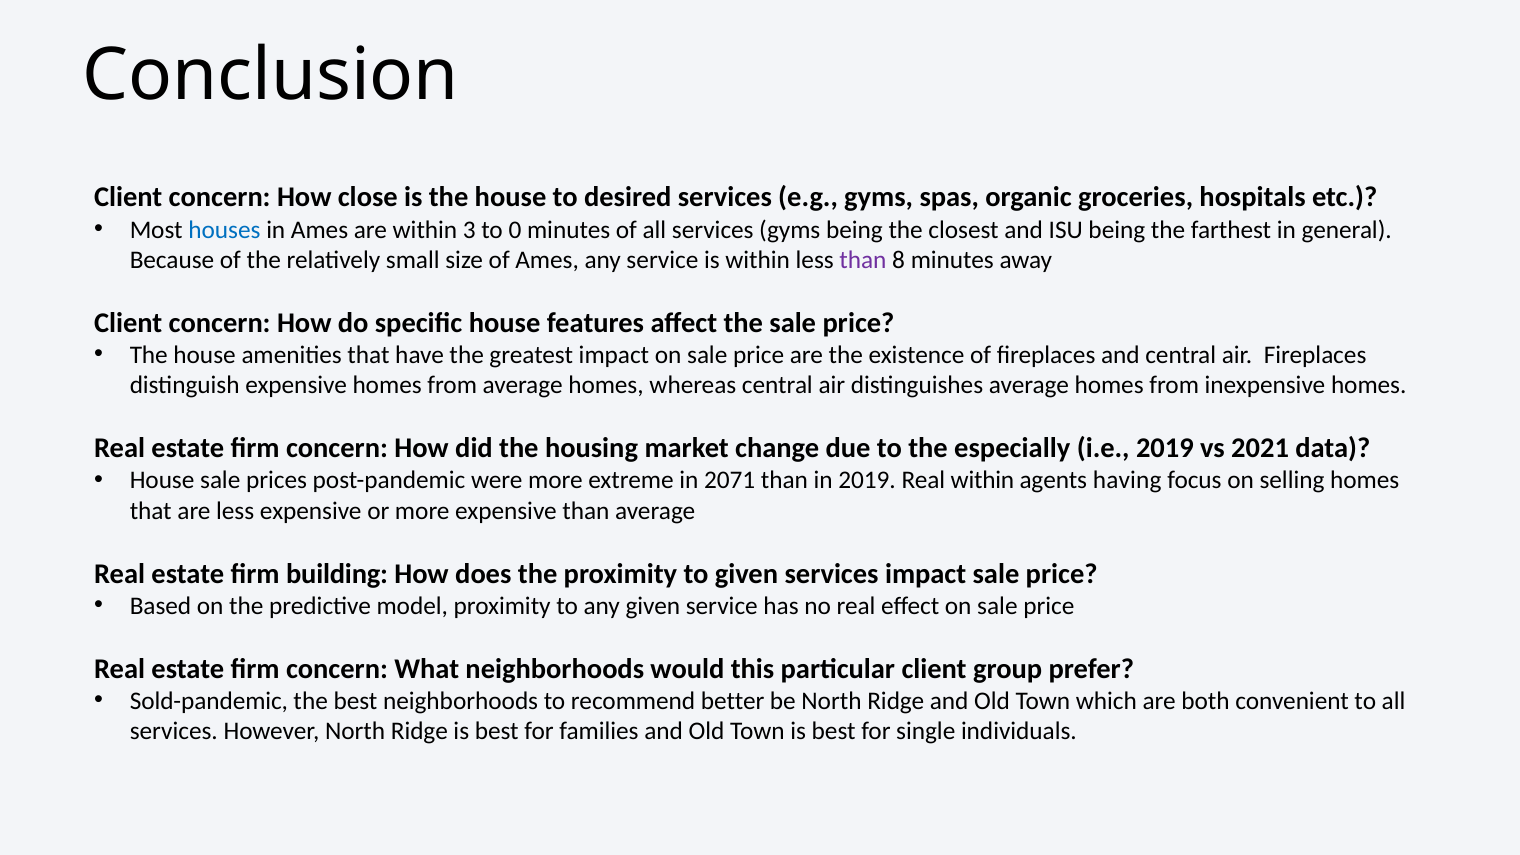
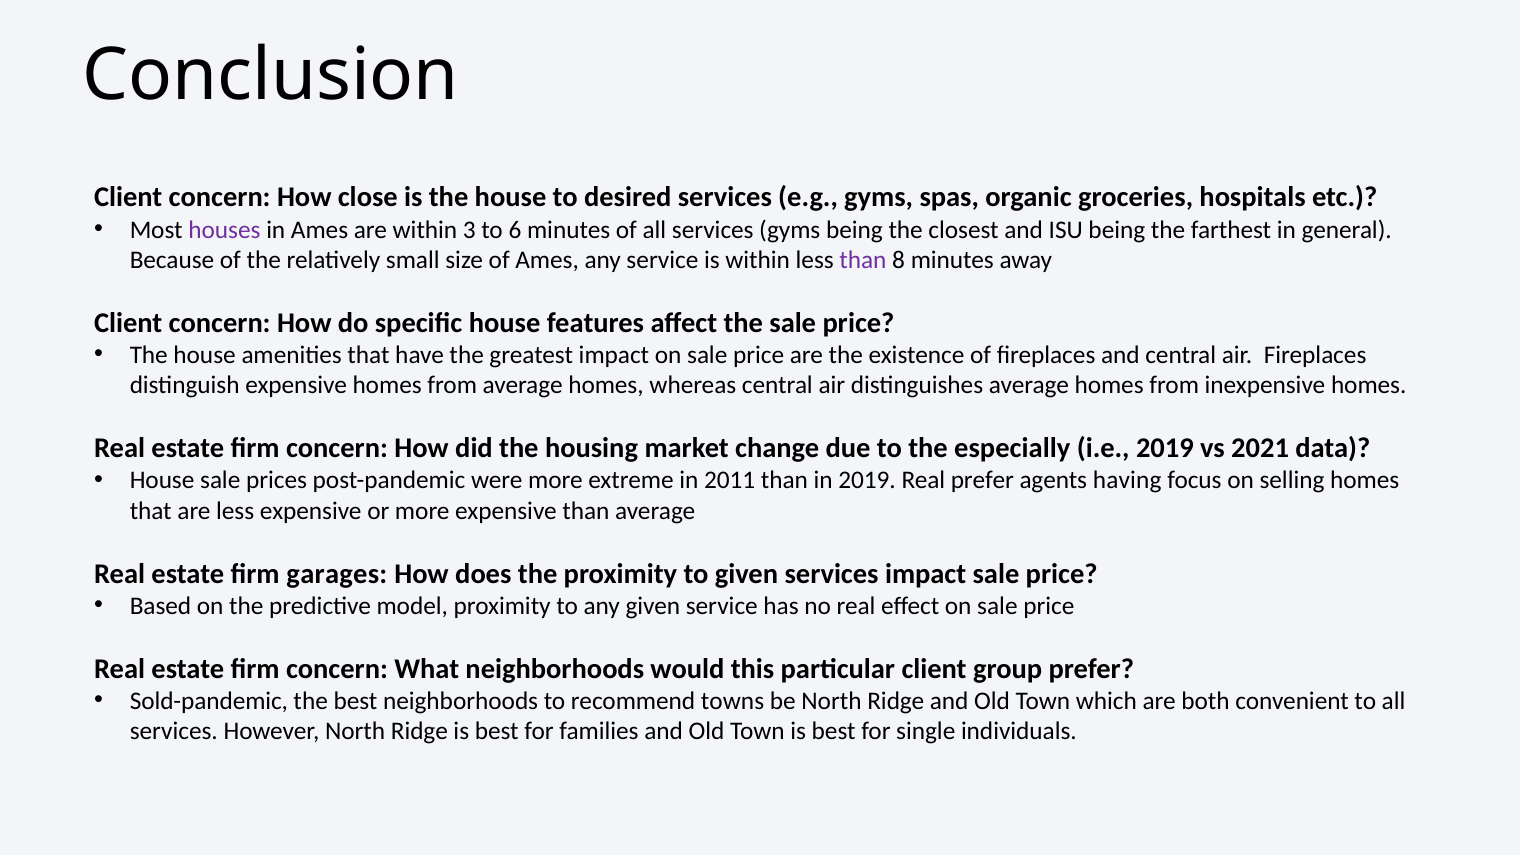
houses colour: blue -> purple
0: 0 -> 6
2071: 2071 -> 2011
Real within: within -> prefer
building: building -> garages
better: better -> towns
